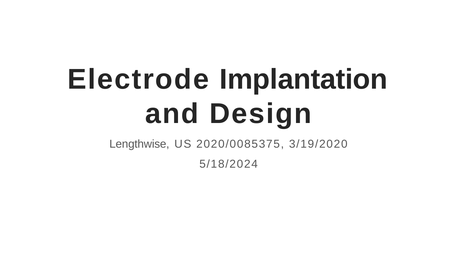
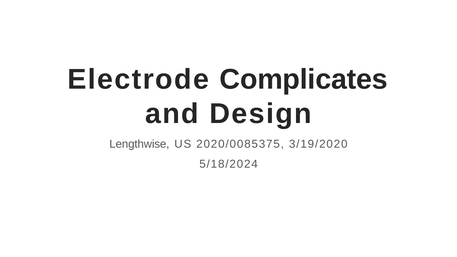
Implantation: Implantation -> Complicates
